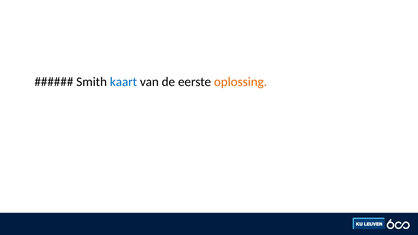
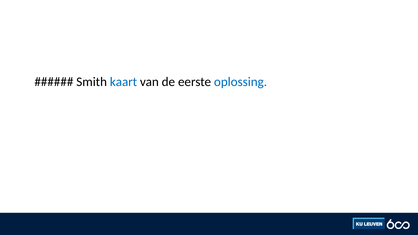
oplossing colour: orange -> blue
